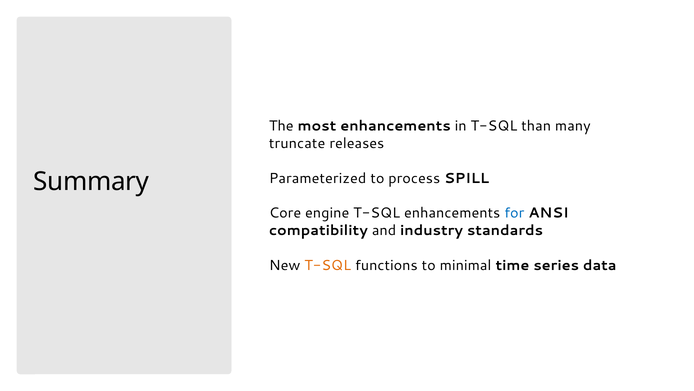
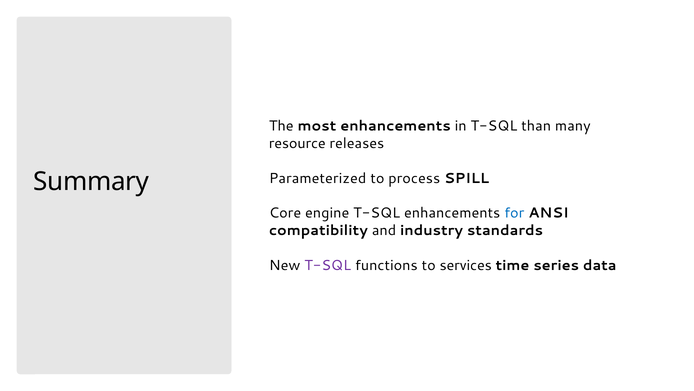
truncate: truncate -> resource
T-SQL at (328, 265) colour: orange -> purple
minimal: minimal -> services
